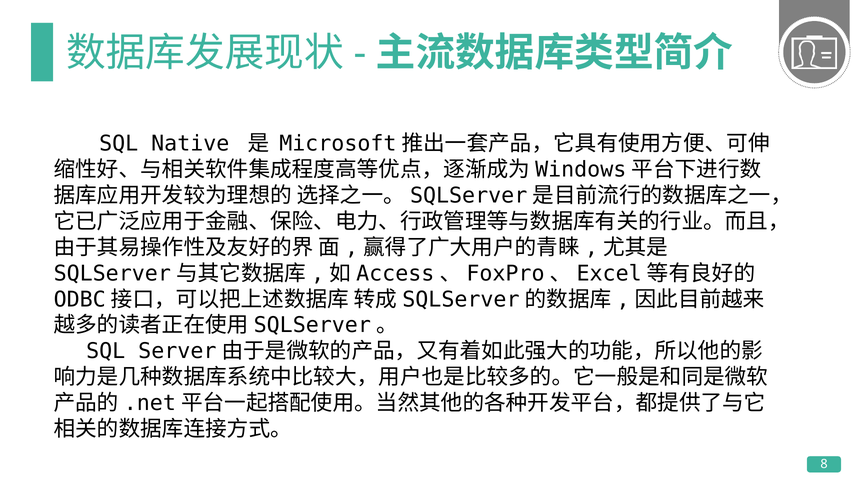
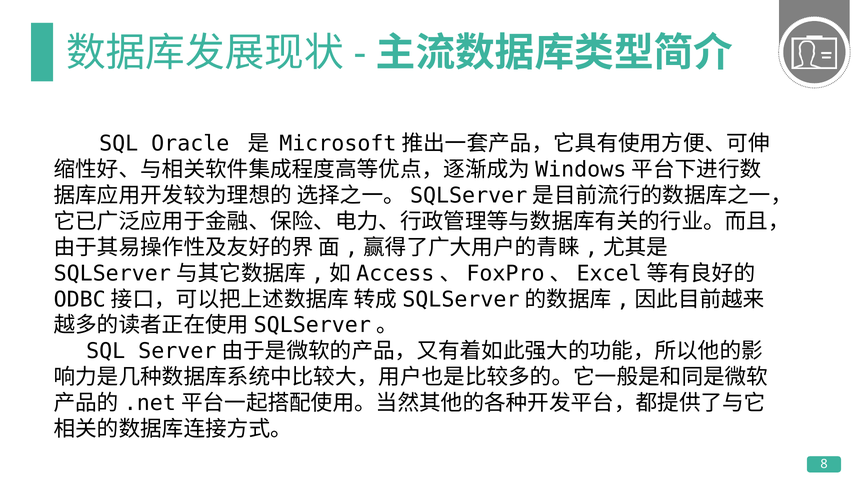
Native: Native -> Oracle
